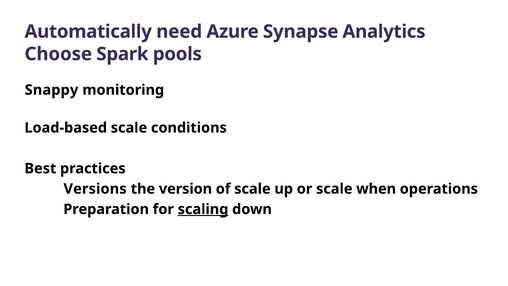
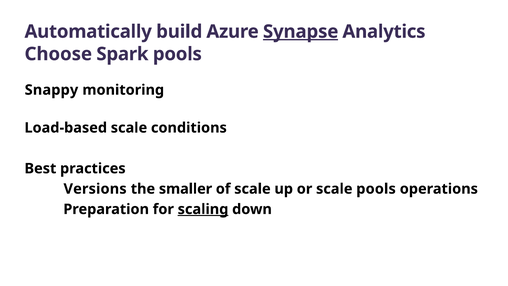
need: need -> build
Synapse underline: none -> present
version: version -> smaller
scale when: when -> pools
